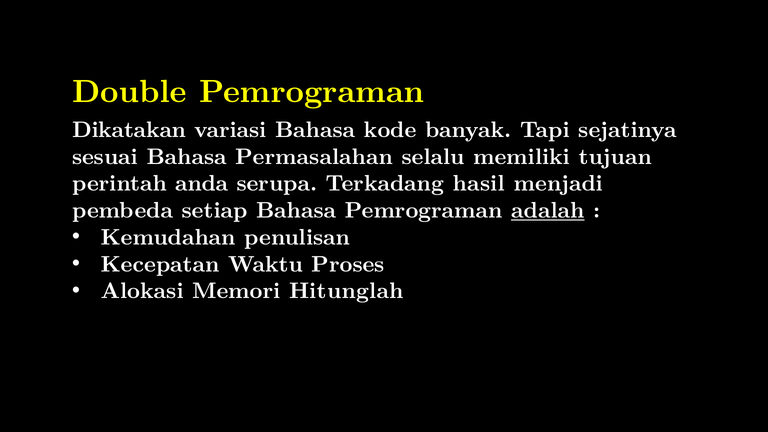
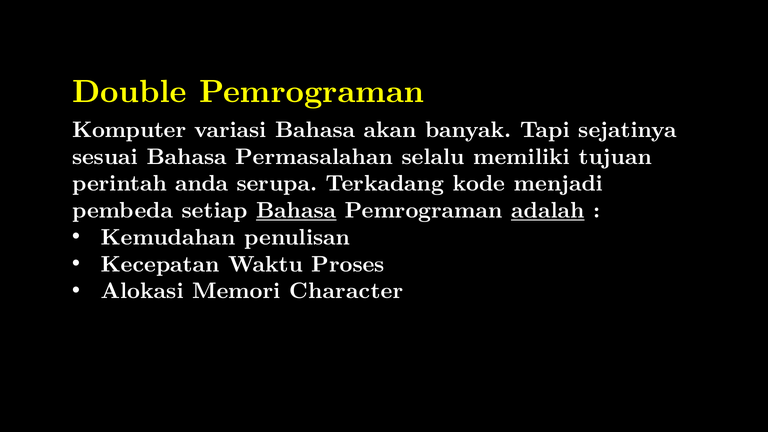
Dikatakan: Dikatakan -> Komputer
kode: kode -> akan
hasil: hasil -> kode
Bahasa at (296, 210) underline: none -> present
Hitunglah: Hitunglah -> Character
